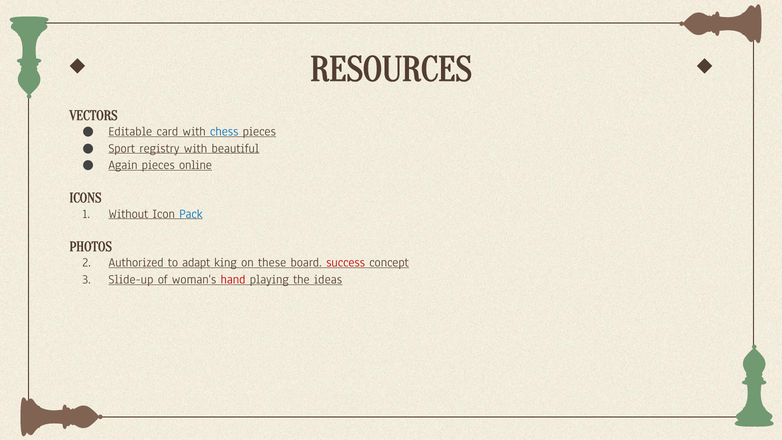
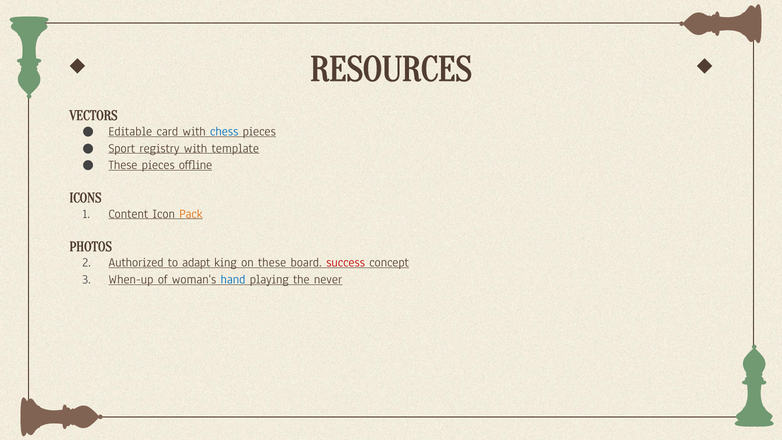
beautiful: beautiful -> template
Again at (123, 165): Again -> These
online: online -> offline
Without: Without -> Content
Pack colour: blue -> orange
Slide-up: Slide-up -> When-up
hand colour: red -> blue
ideas: ideas -> never
